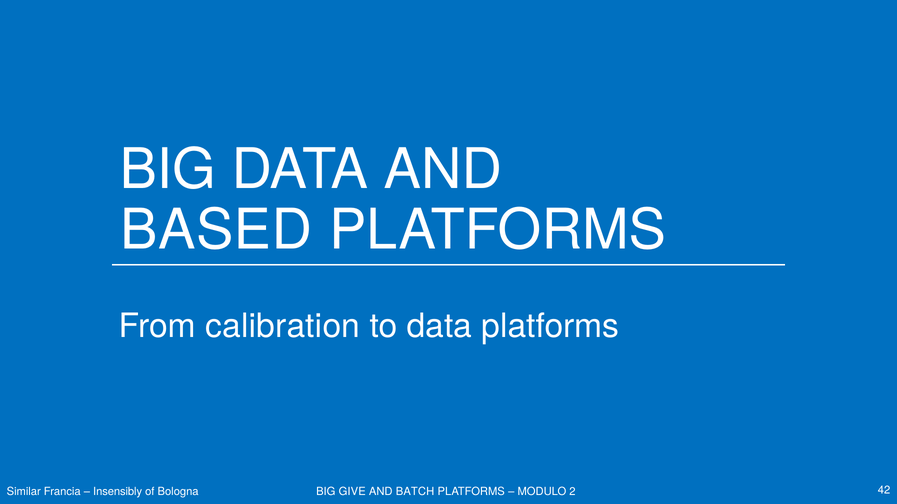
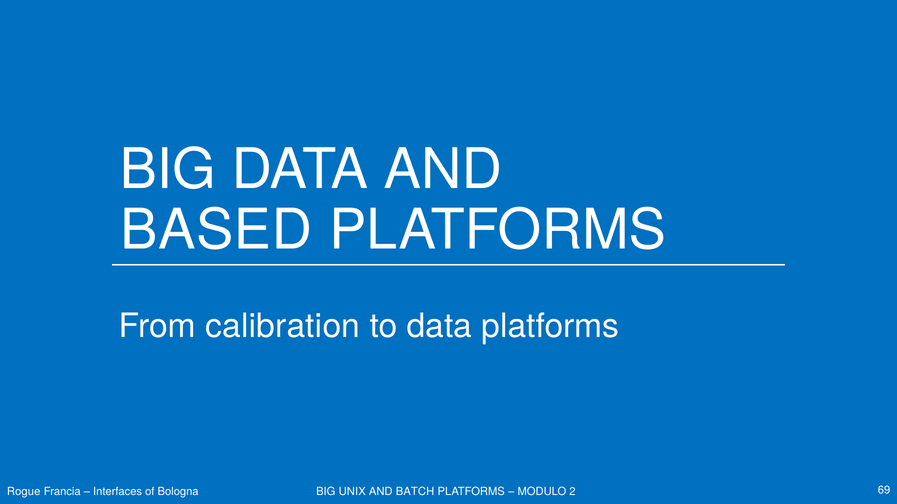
Similar: Similar -> Rogue
Insensibly: Insensibly -> Interfaces
GIVE: GIVE -> UNIX
42: 42 -> 69
